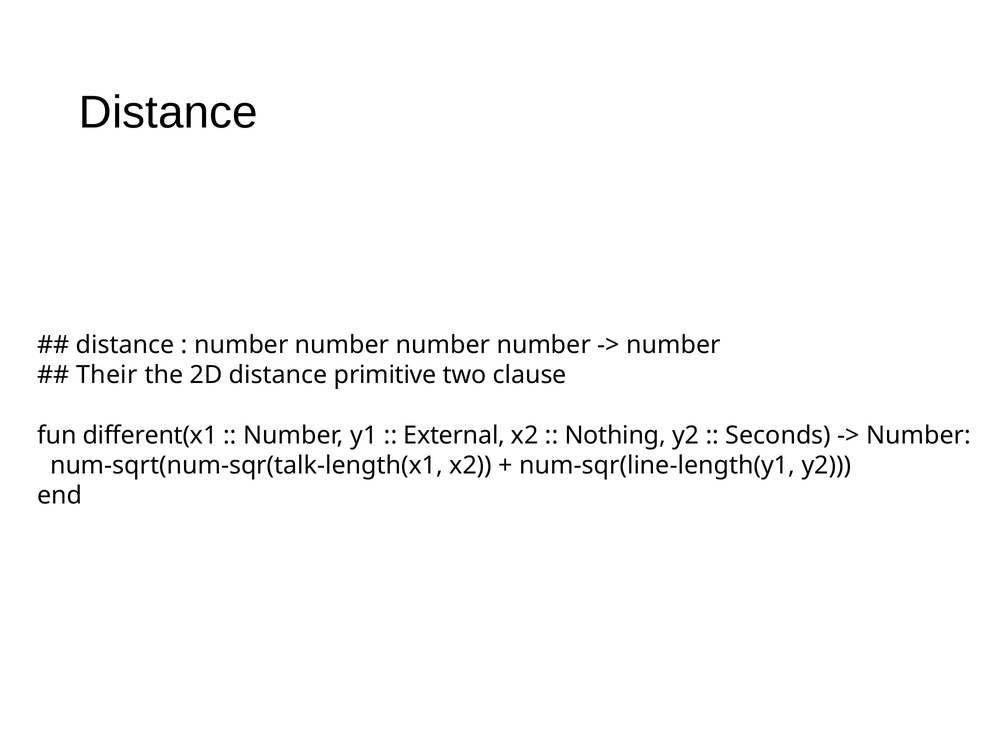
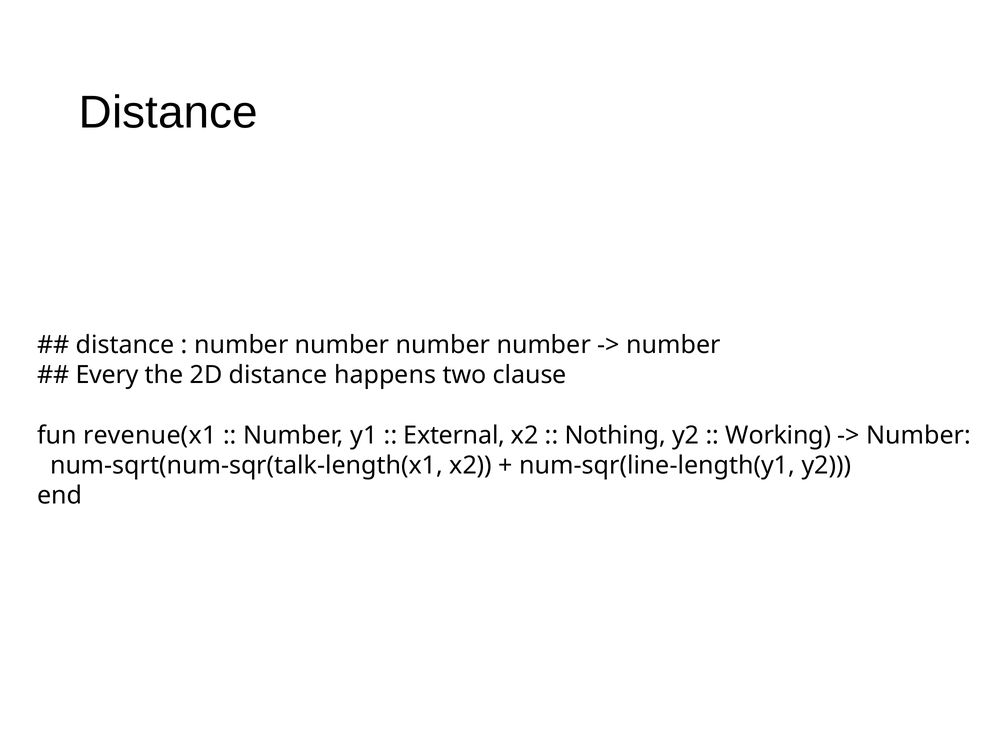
Their: Their -> Every
primitive: primitive -> happens
different(x1: different(x1 -> revenue(x1
Seconds: Seconds -> Working
